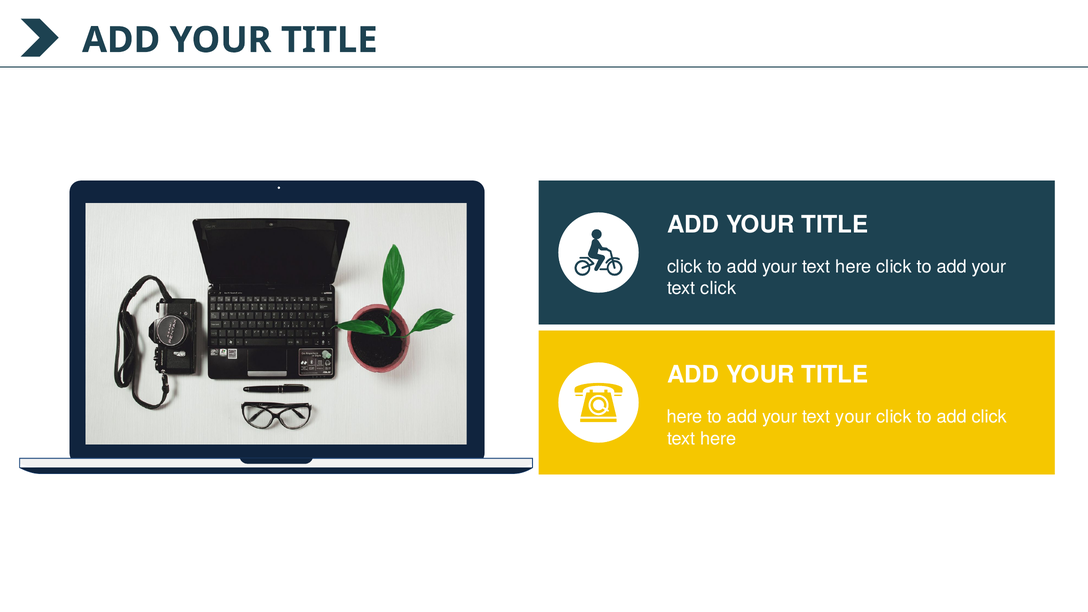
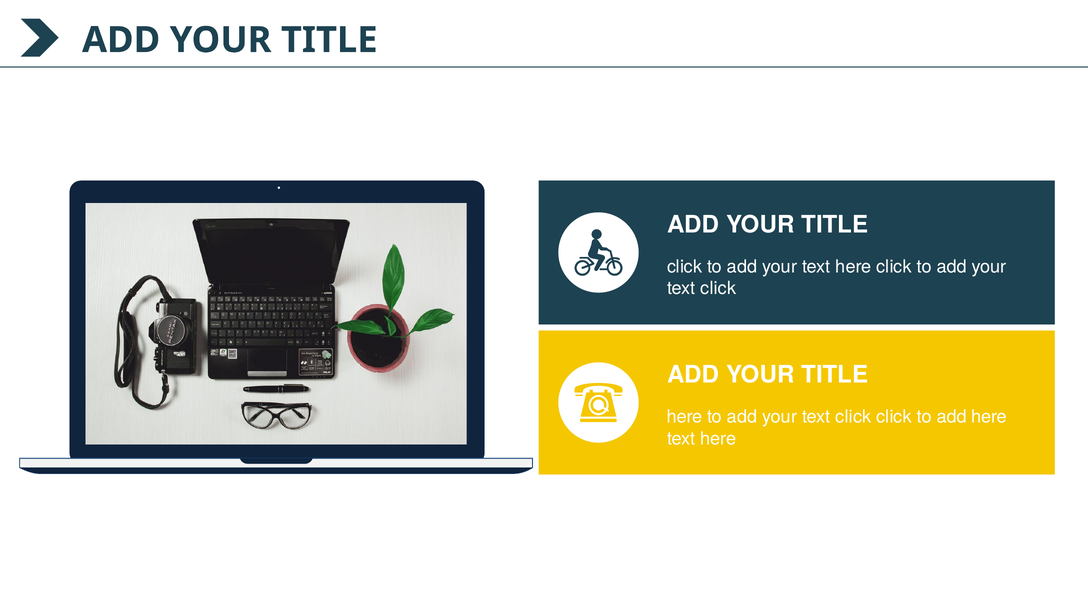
your at (853, 417): your -> click
add click: click -> here
